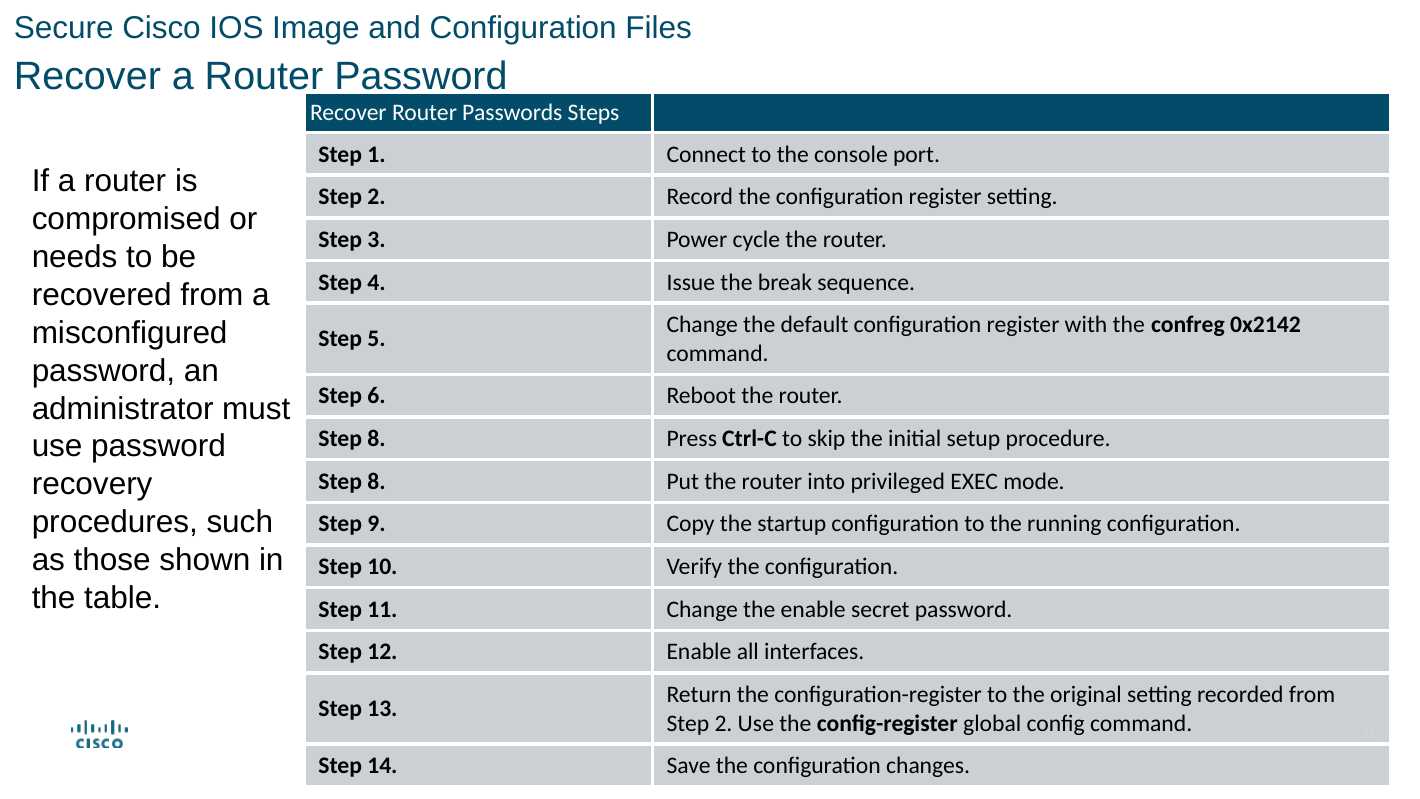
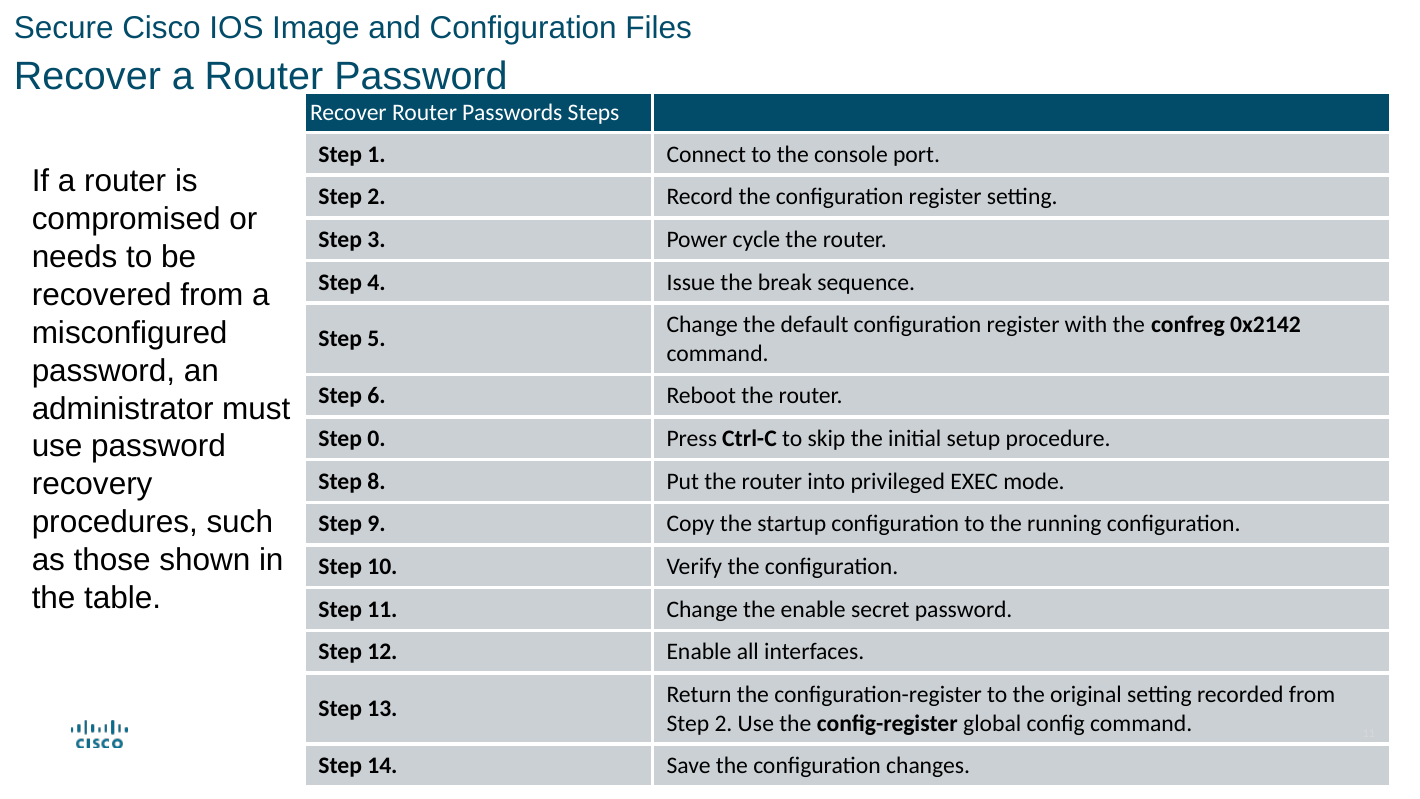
8 at (376, 439): 8 -> 0
